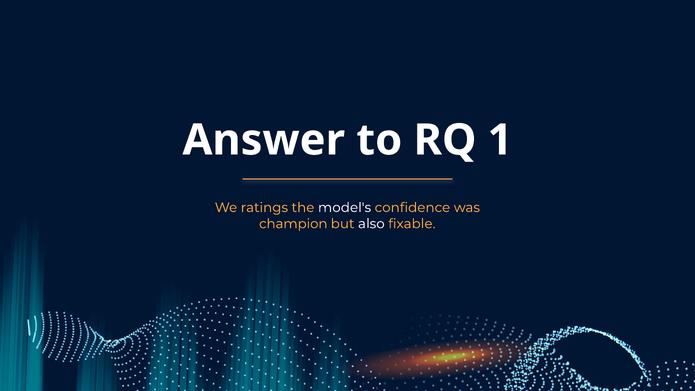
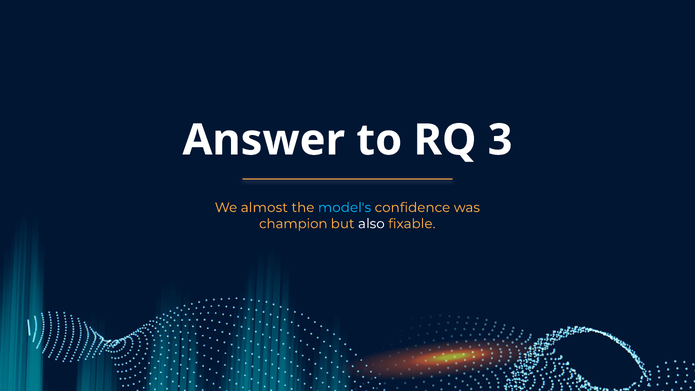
1: 1 -> 3
ratings: ratings -> almost
model's colour: white -> light blue
